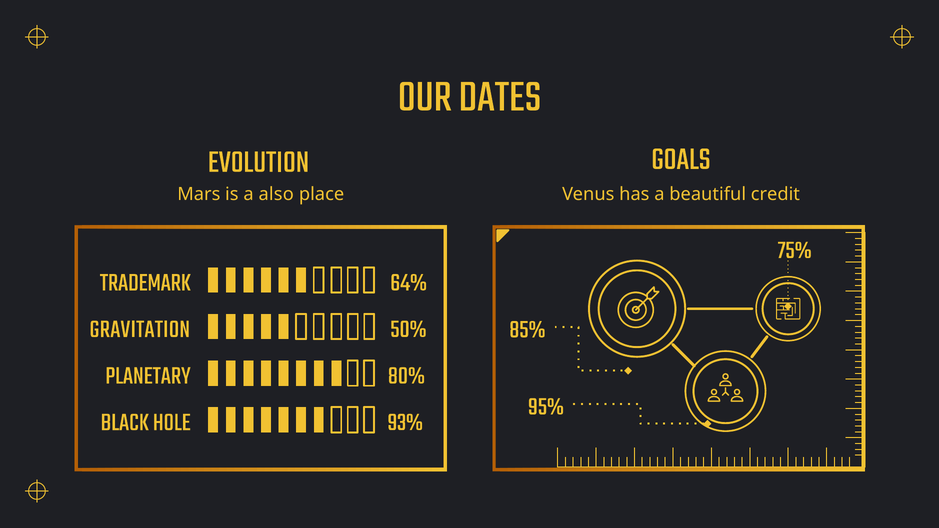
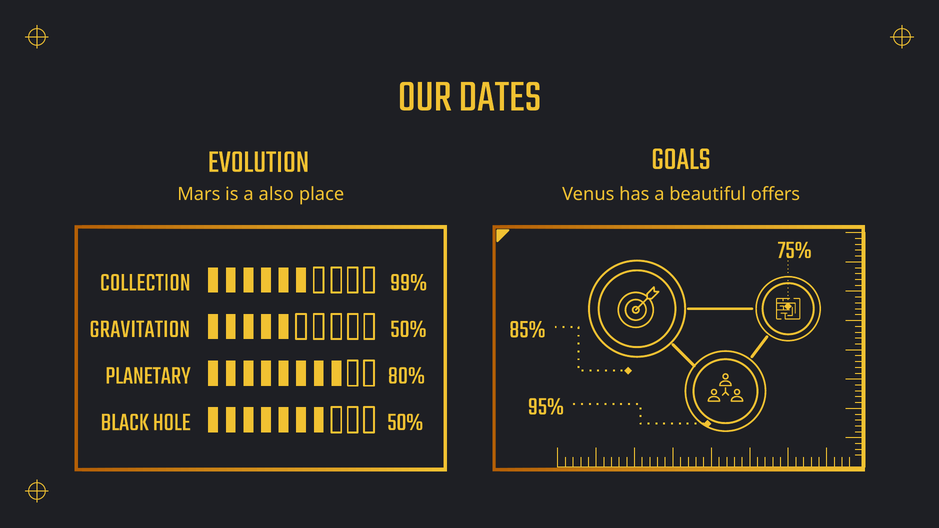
credit: credit -> offers
64%: 64% -> 99%
TRADEMARK: TRADEMARK -> COLLECTION
93% at (405, 422): 93% -> 50%
